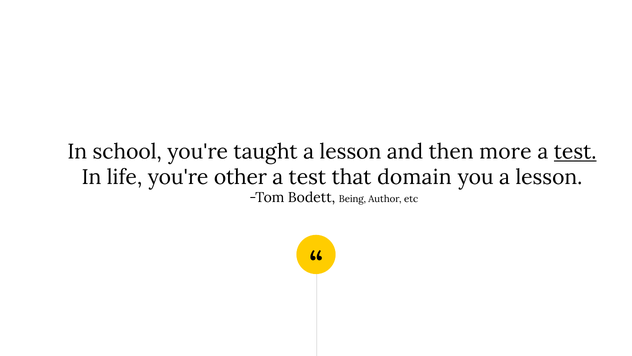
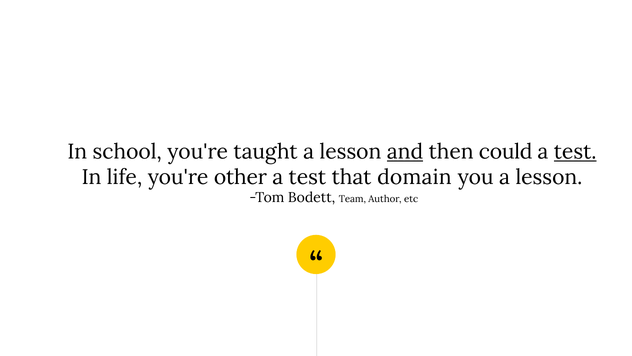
and underline: none -> present
more: more -> could
Being: Being -> Team
